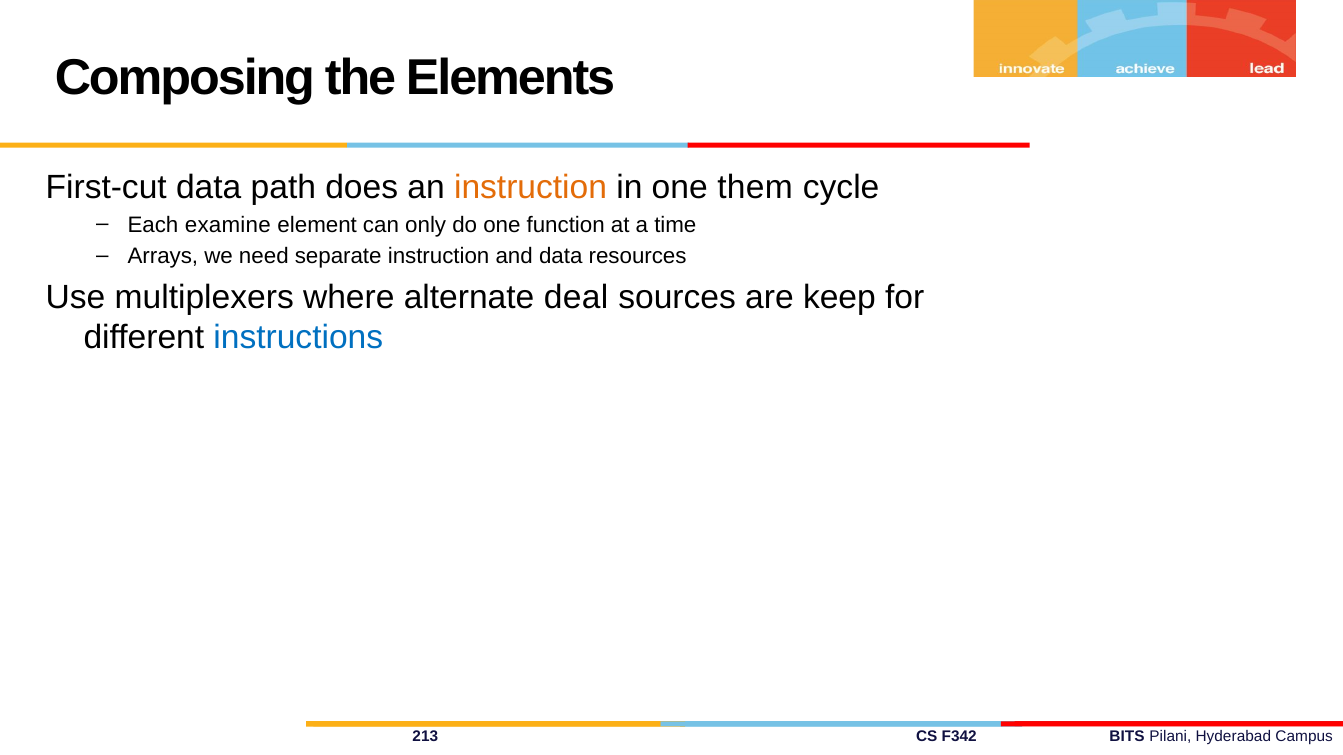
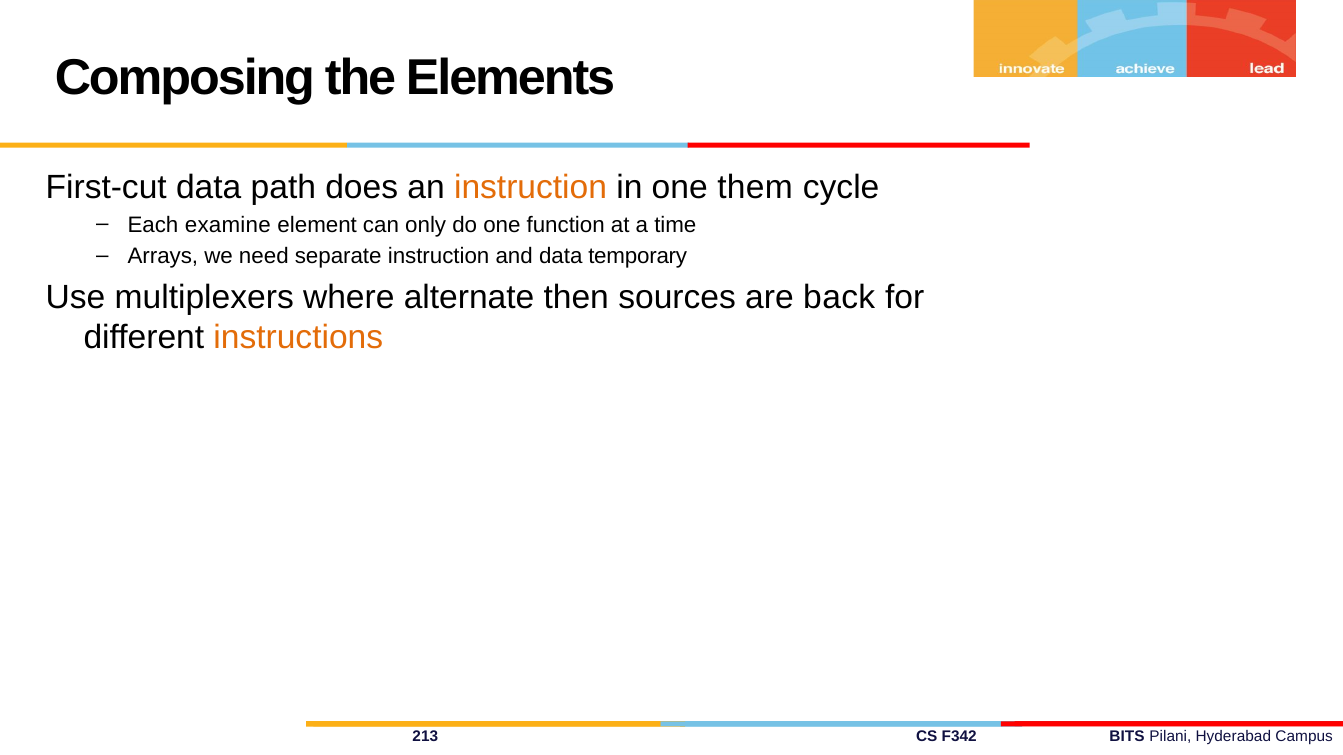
resources: resources -> temporary
deal: deal -> then
keep: keep -> back
instructions colour: blue -> orange
